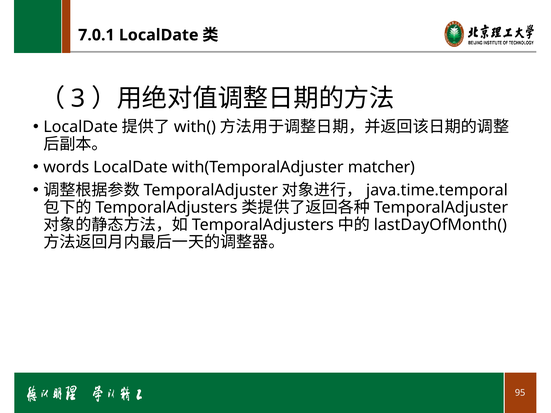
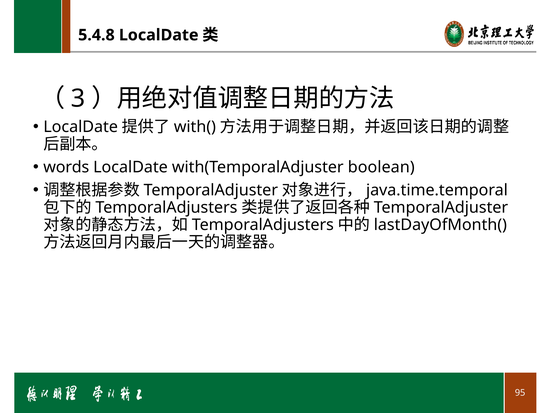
7.0.1: 7.0.1 -> 5.4.8
matcher: matcher -> boolean
